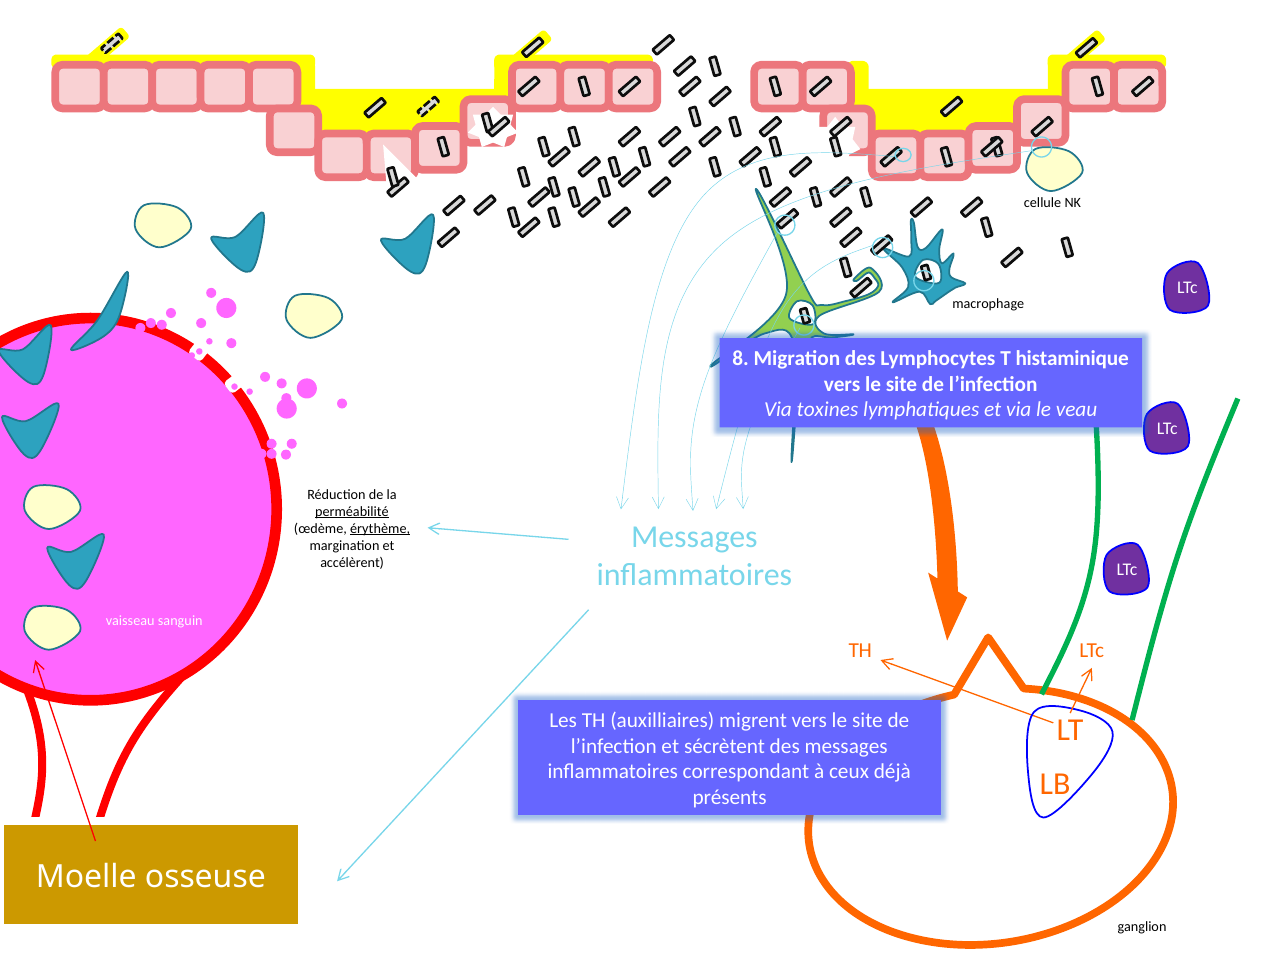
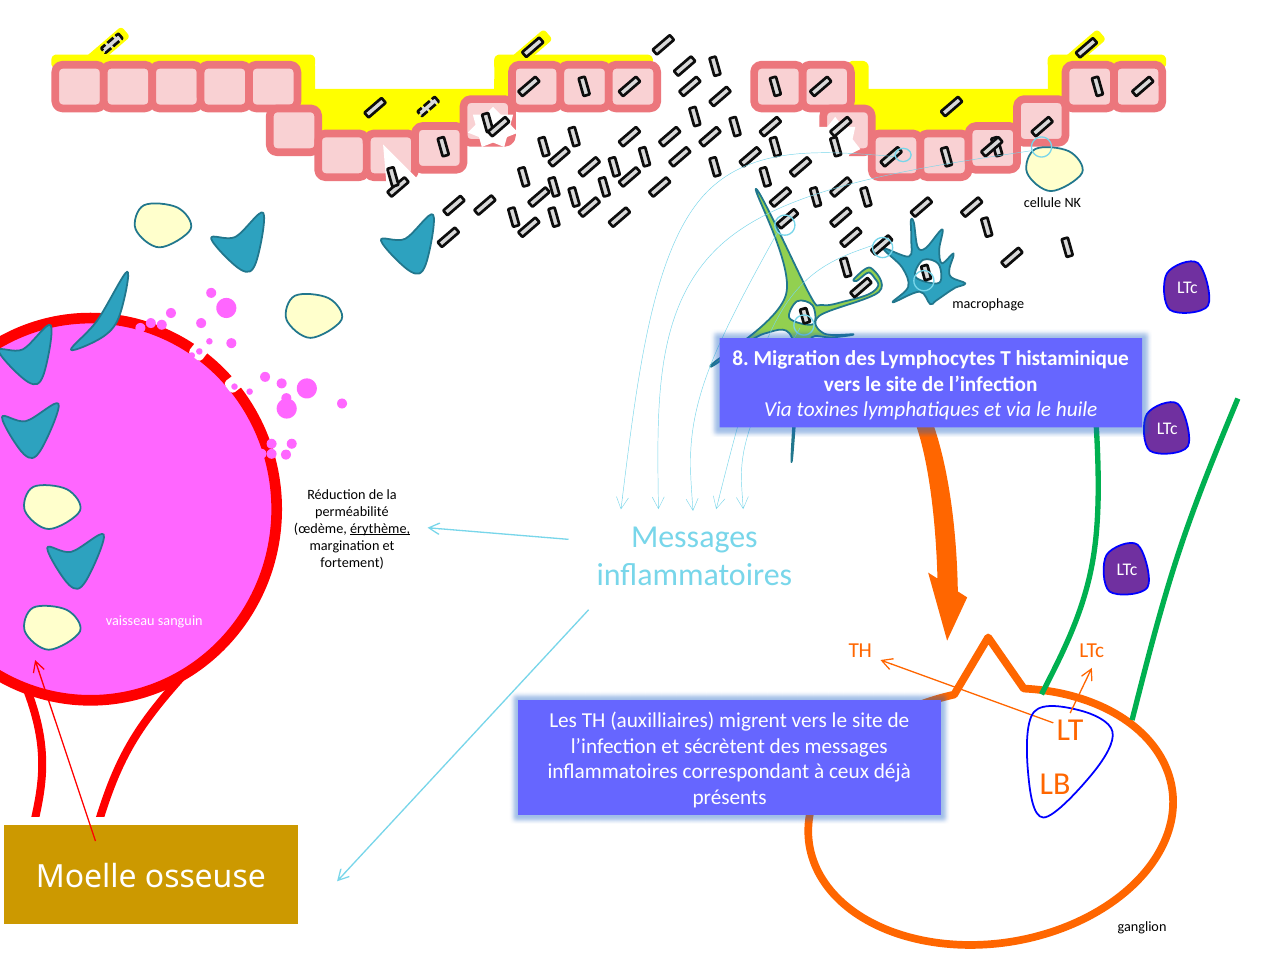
veau: veau -> huile
perméabilité underline: present -> none
accélèrent: accélèrent -> fortement
